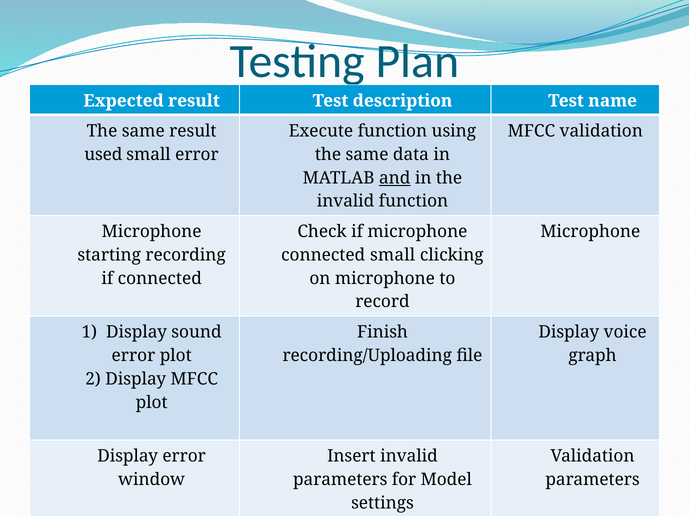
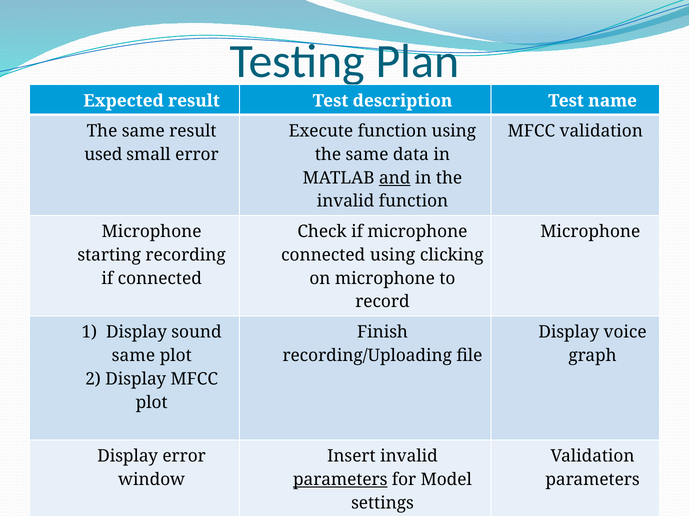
connected small: small -> using
error at (133, 356): error -> same
parameters at (340, 480) underline: none -> present
